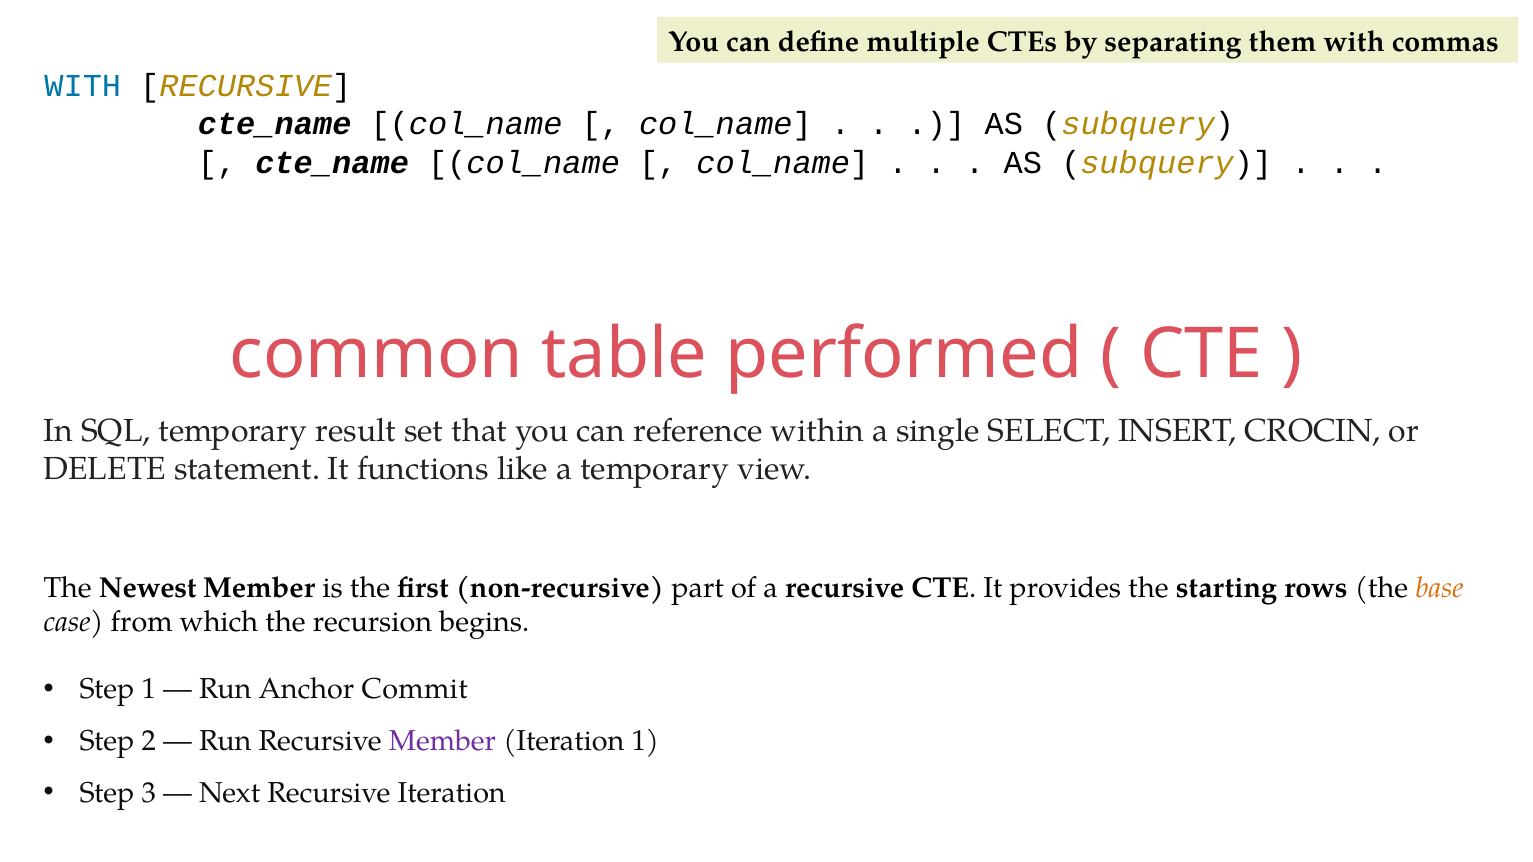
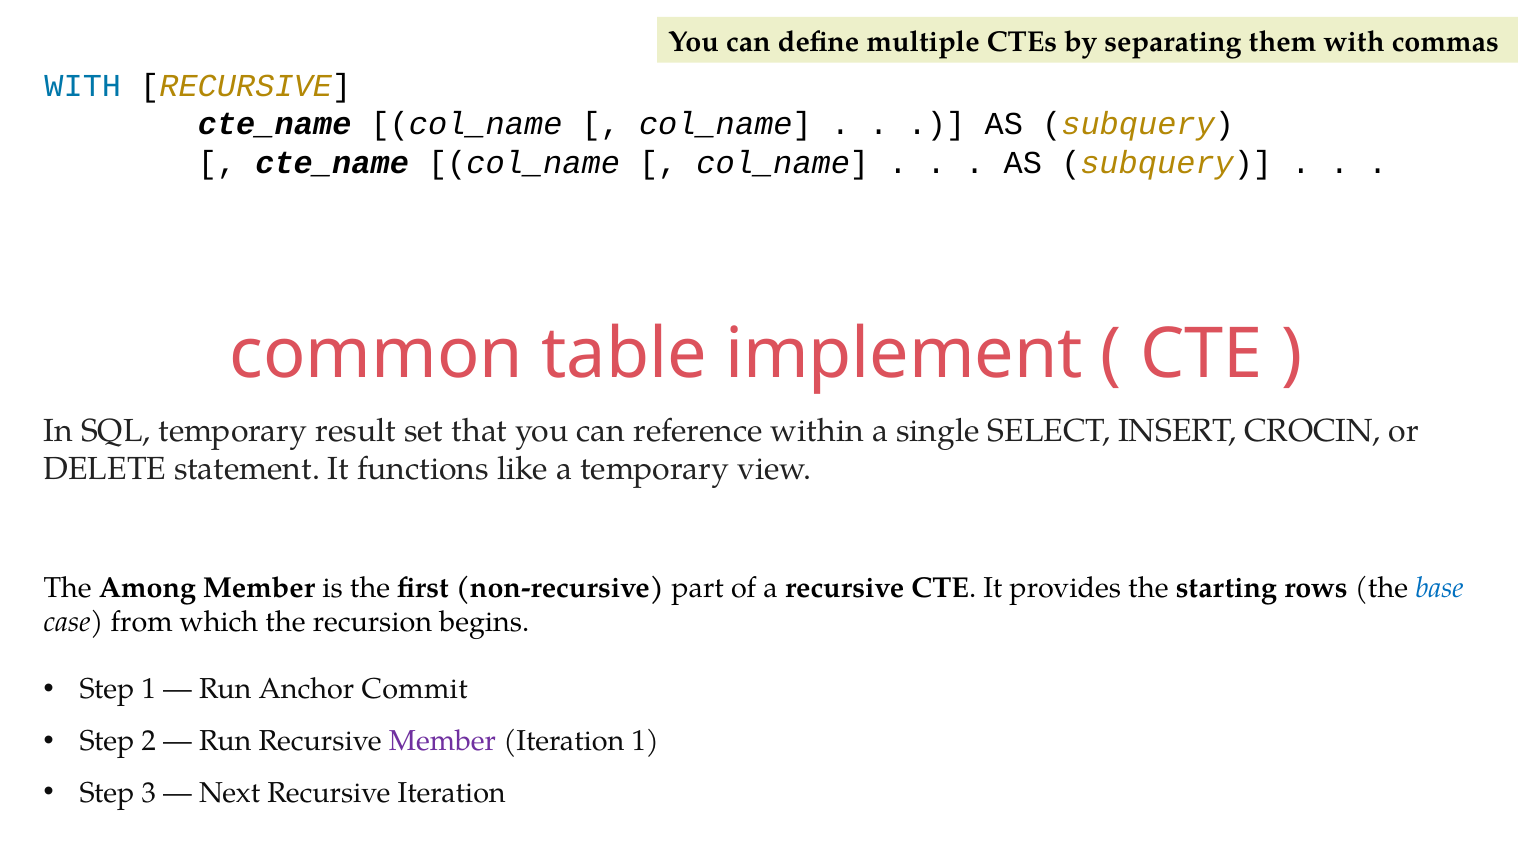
performed: performed -> implement
Newest: Newest -> Among
base colour: orange -> blue
